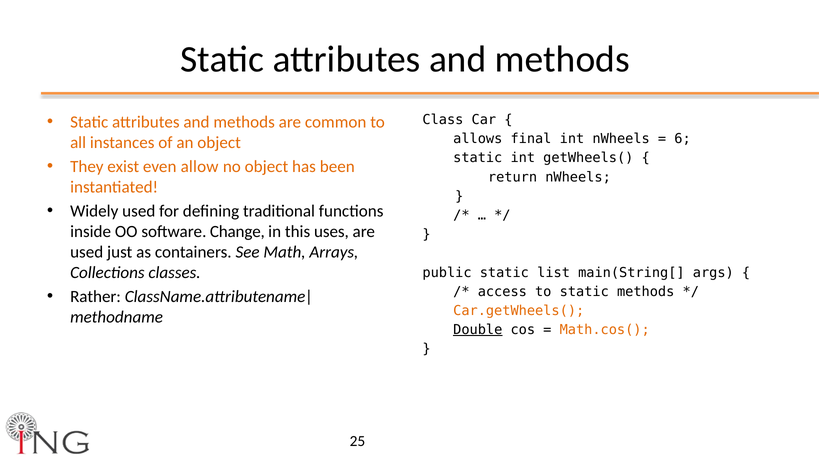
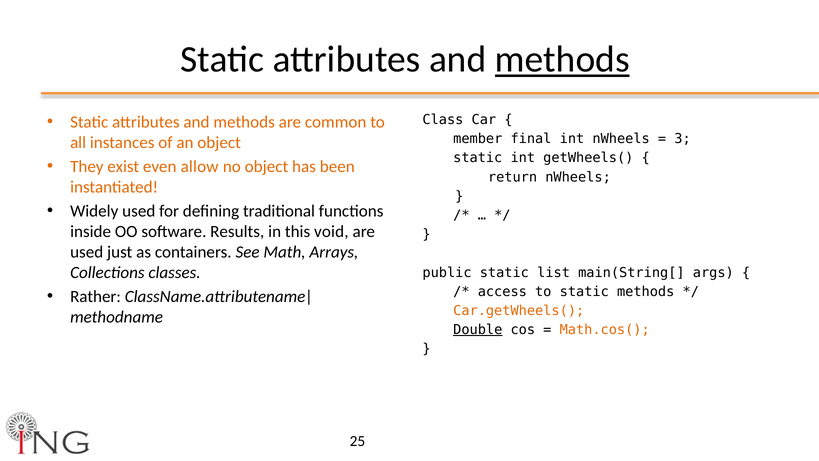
methods at (562, 59) underline: none -> present
allows: allows -> member
6: 6 -> 3
Change: Change -> Results
uses: uses -> void
